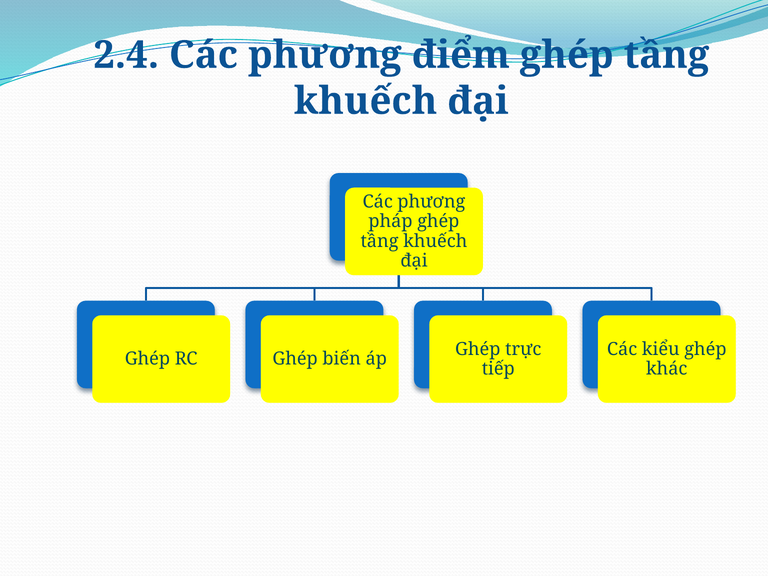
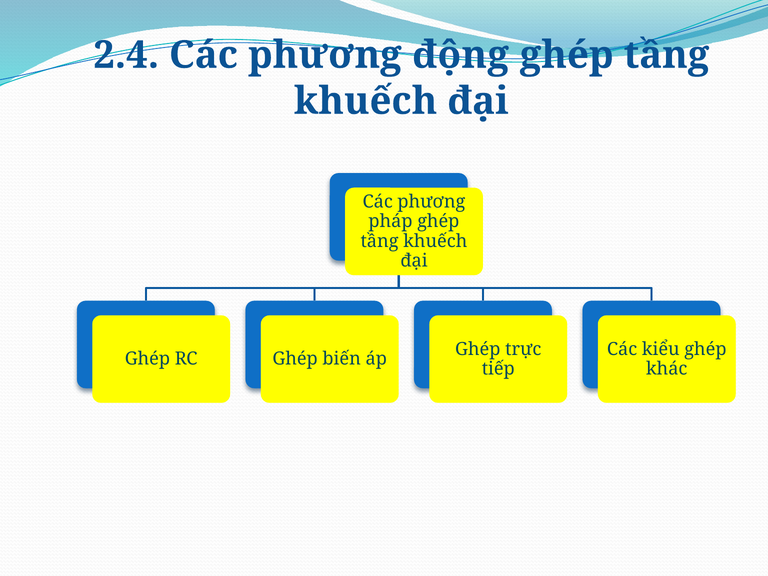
điểm: điểm -> động
